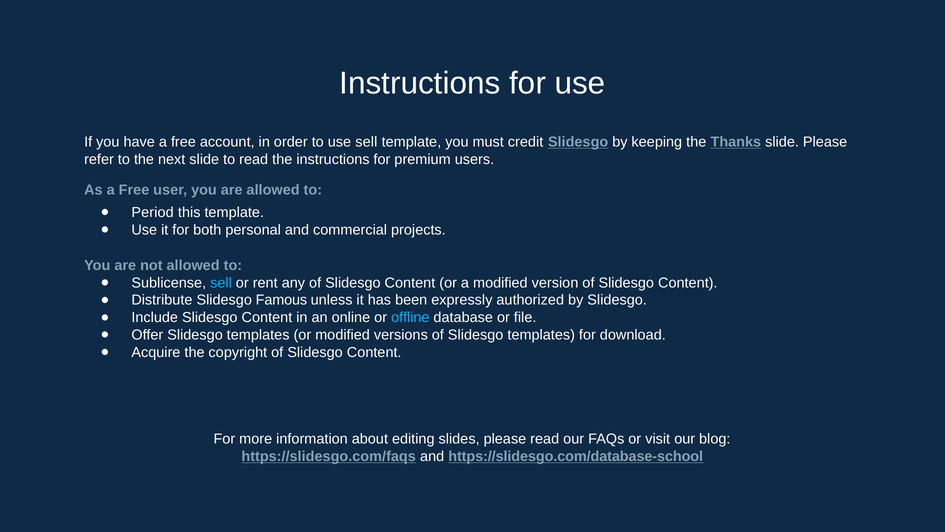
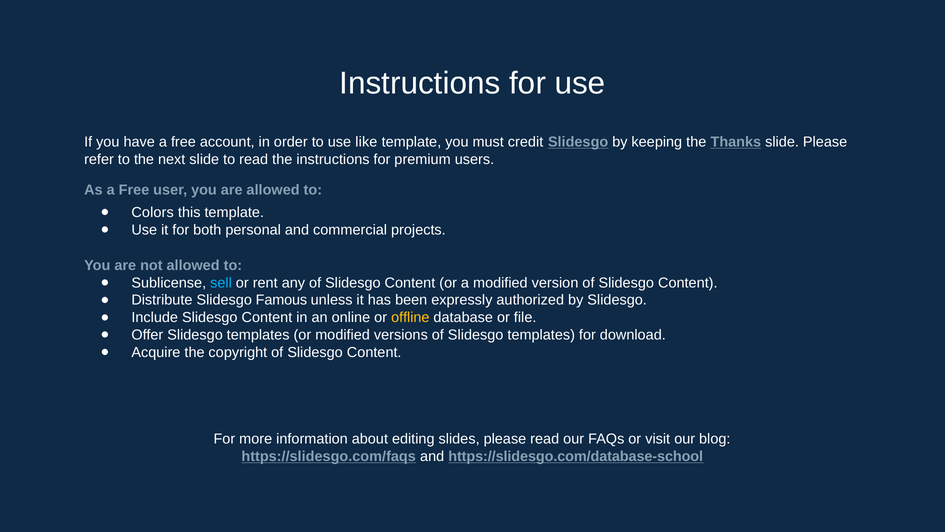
use sell: sell -> like
Period: Period -> Colors
offline colour: light blue -> yellow
